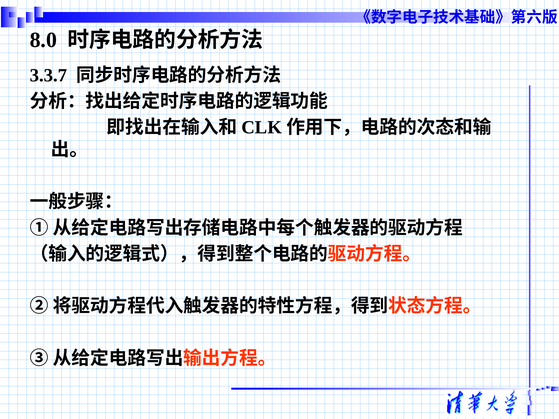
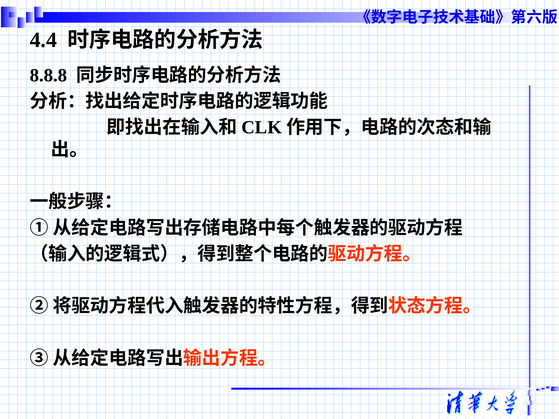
8.0: 8.0 -> 4.4
3.3.7: 3.3.7 -> 8.8.8
